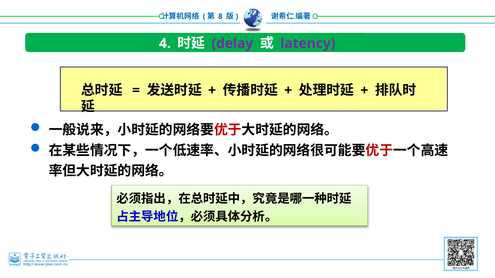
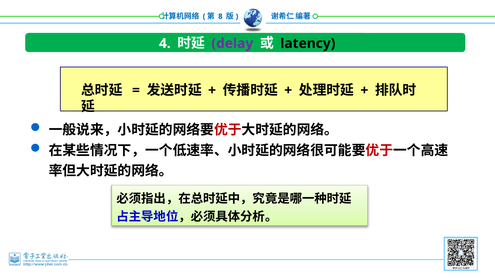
latency colour: purple -> black
